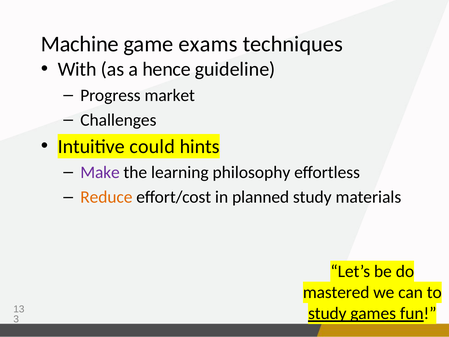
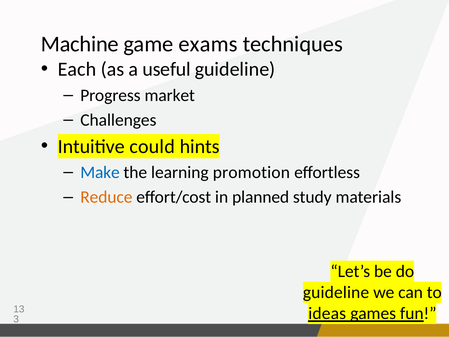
With: With -> Each
hence: hence -> useful
Make colour: purple -> blue
philosophy: philosophy -> promotion
mastered at (336, 292): mastered -> guideline
study at (327, 313): study -> ideas
